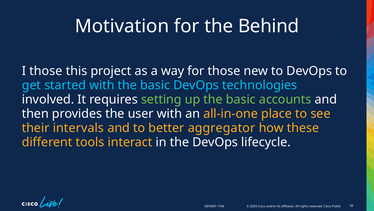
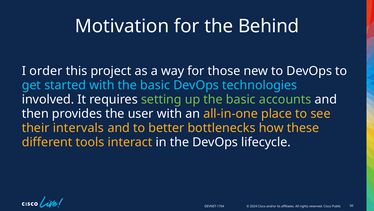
I those: those -> order
aggregator: aggregator -> bottlenecks
